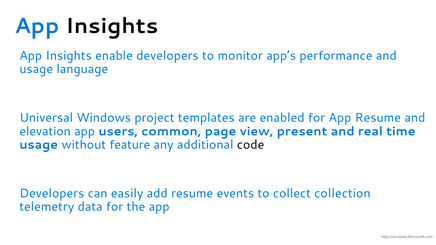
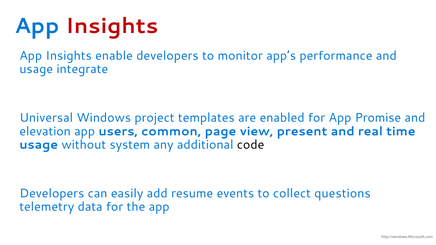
Insights at (112, 26) colour: black -> red
language: language -> integrate
App Resume: Resume -> Promise
feature: feature -> system
collection: collection -> questions
